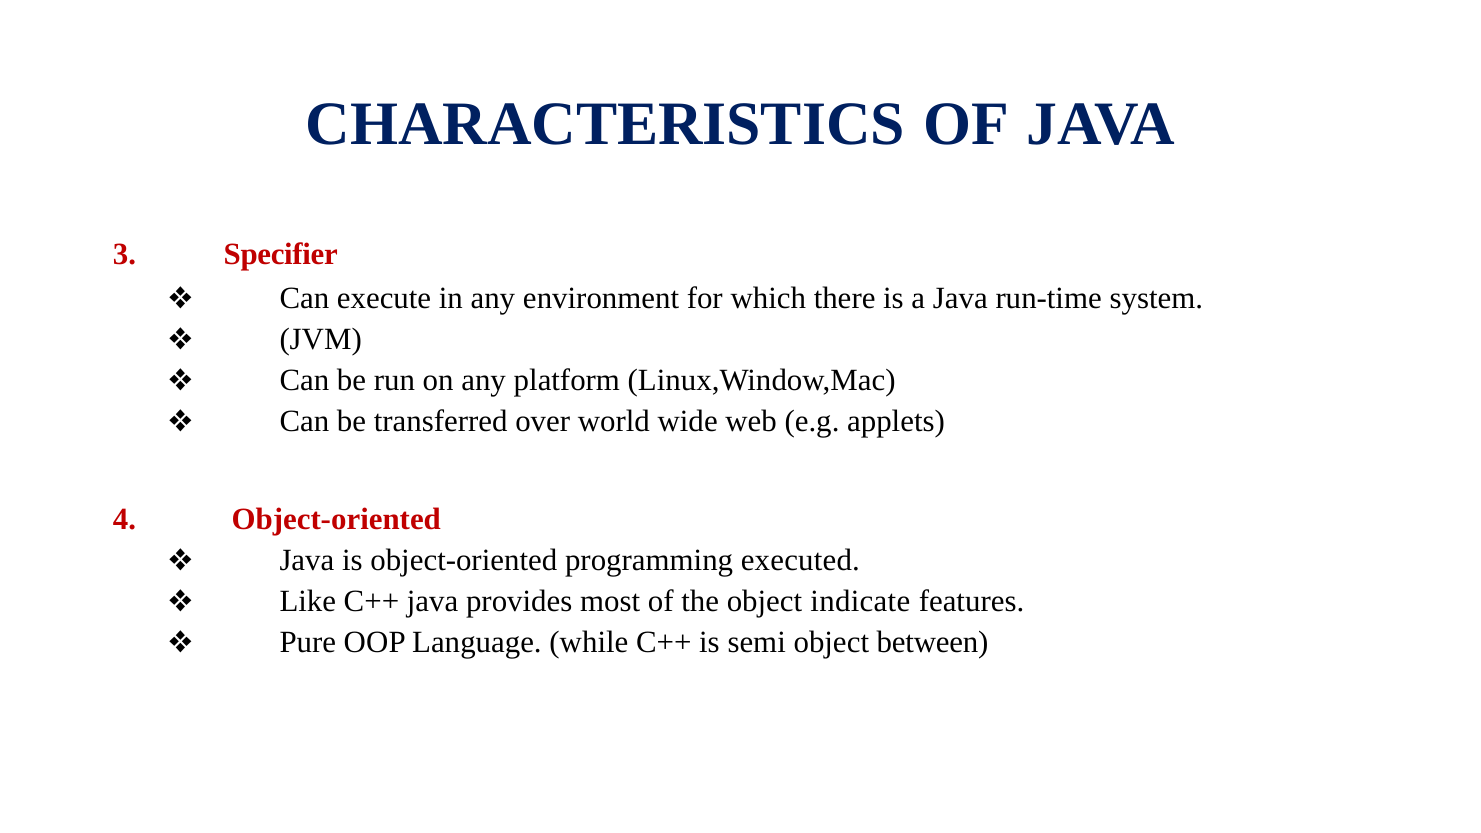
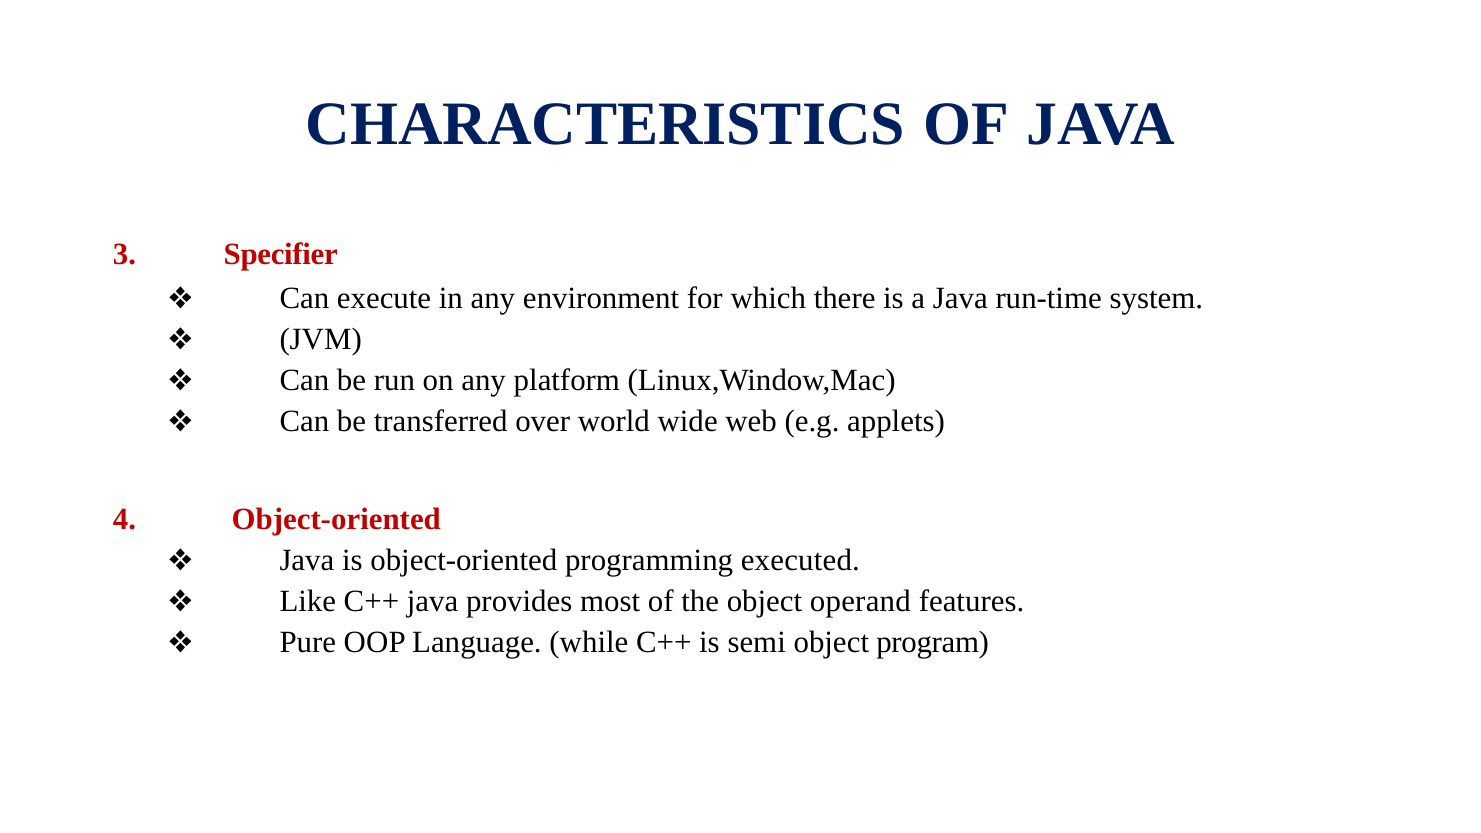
indicate: indicate -> operand
between: between -> program
